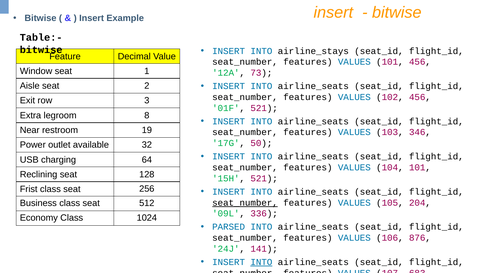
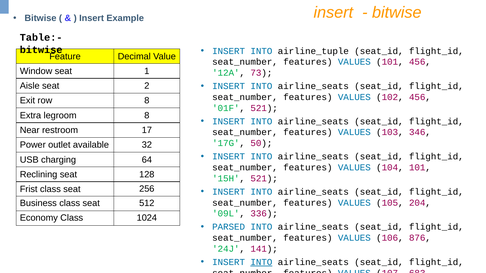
airline_stays: airline_stays -> airline_tuple
row 3: 3 -> 8
19: 19 -> 17
seat_number at (245, 203) underline: present -> none
